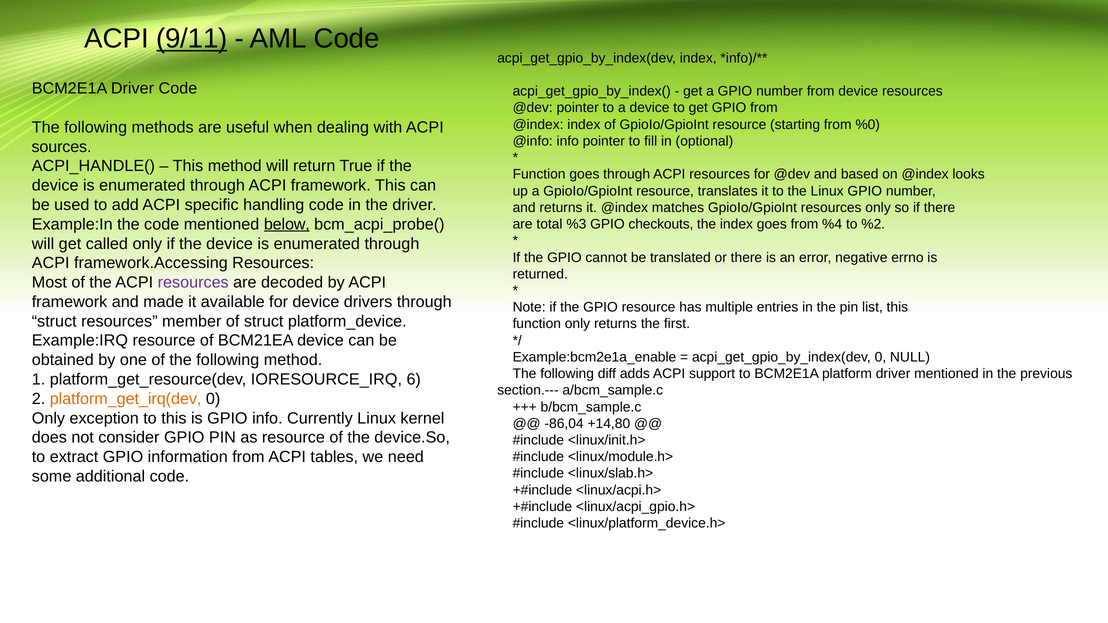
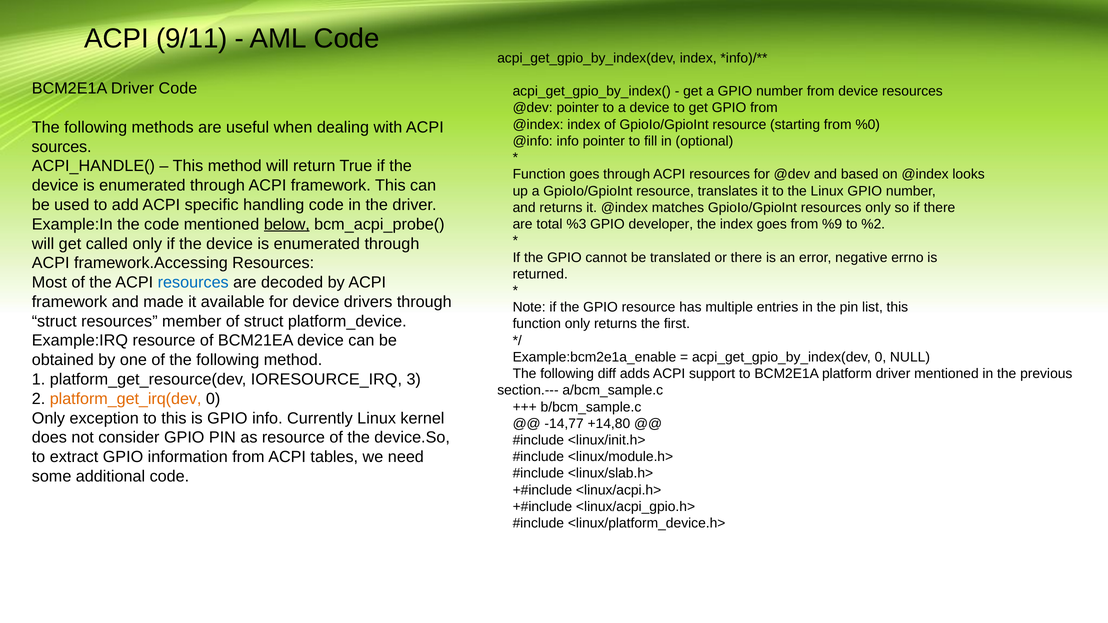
9/11 underline: present -> none
checkouts: checkouts -> developer
%4: %4 -> %9
resources at (193, 283) colour: purple -> blue
6: 6 -> 3
-86,04: -86,04 -> -14,77
